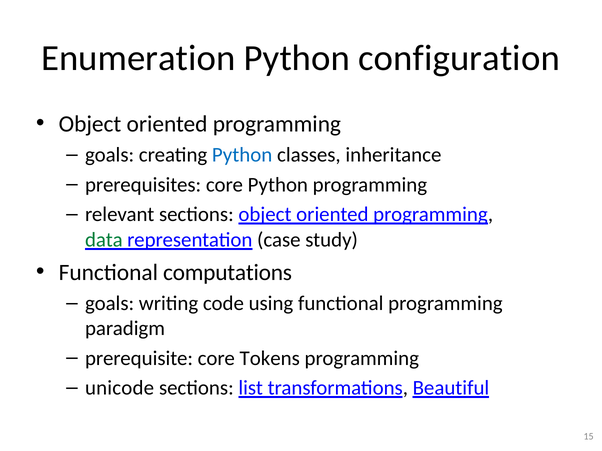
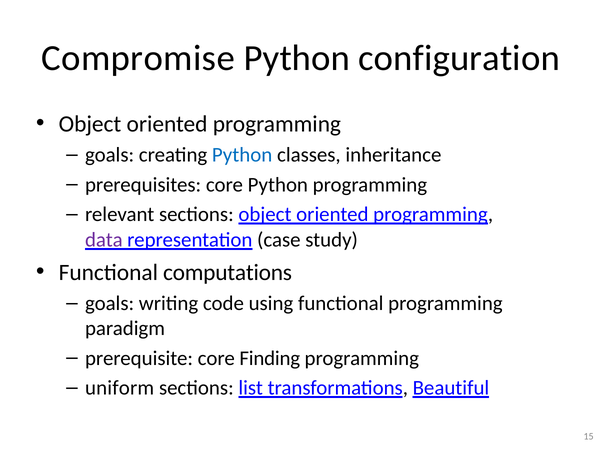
Enumeration: Enumeration -> Compromise
data colour: green -> purple
Tokens: Tokens -> Finding
unicode: unicode -> uniform
